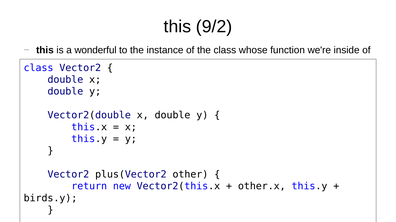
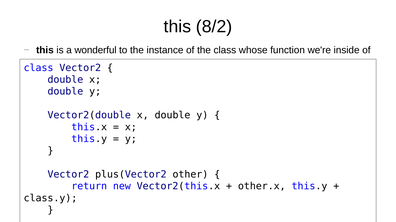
9/2: 9/2 -> 8/2
birds.y: birds.y -> class.y
